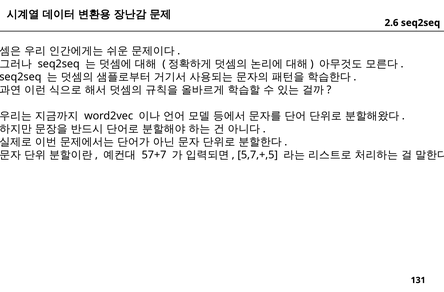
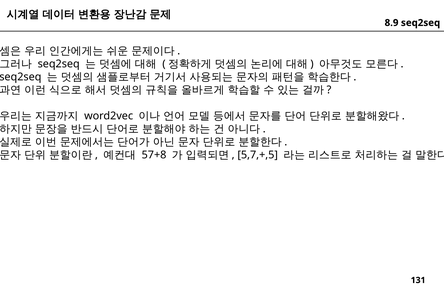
2.6: 2.6 -> 8.9
57+7: 57+7 -> 57+8
